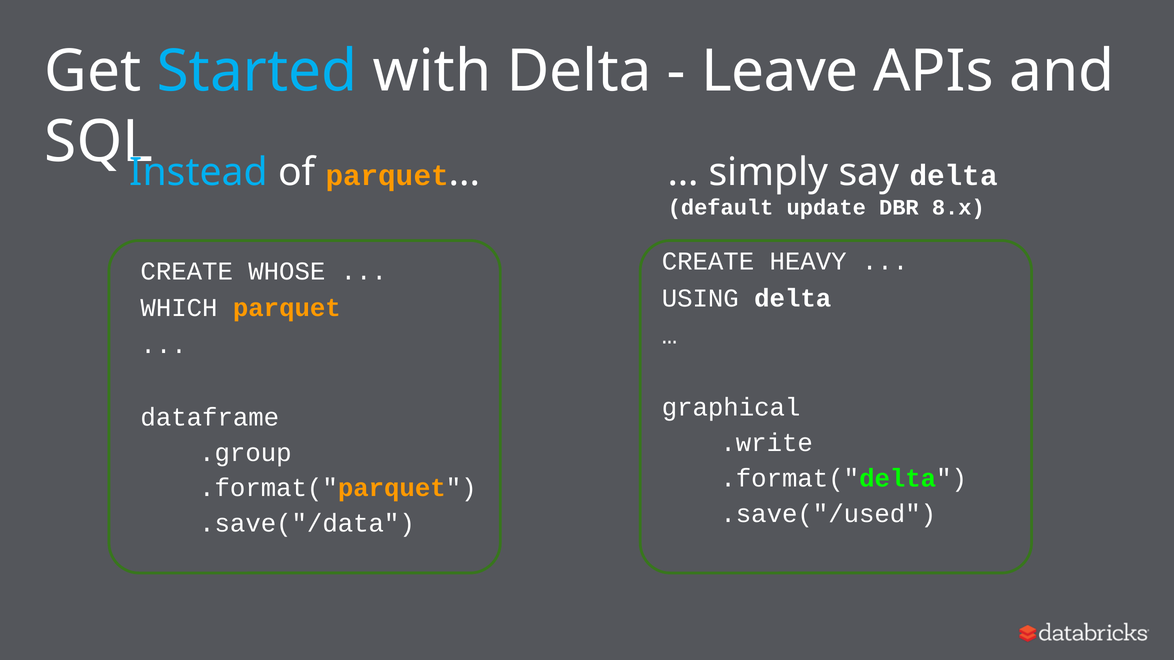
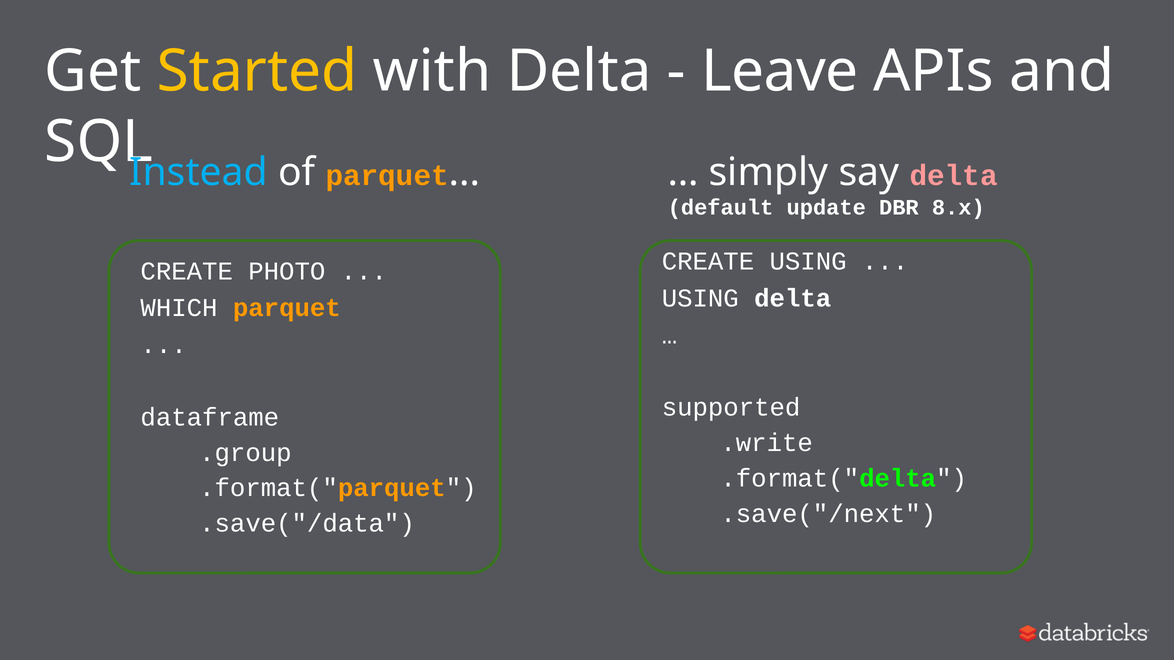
Started colour: light blue -> yellow
delta at (954, 175) colour: white -> pink
CREATE HEAVY: HEAVY -> USING
WHOSE: WHOSE -> PHOTO
graphical: graphical -> supported
.save("/used: .save("/used -> .save("/next
